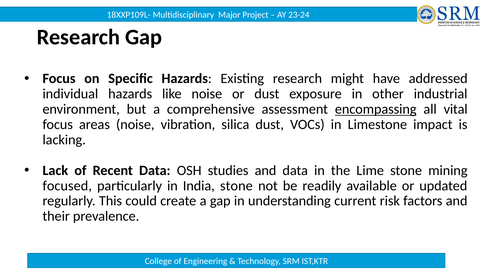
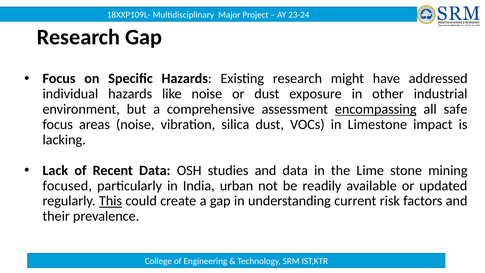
vital: vital -> safe
India stone: stone -> urban
This underline: none -> present
